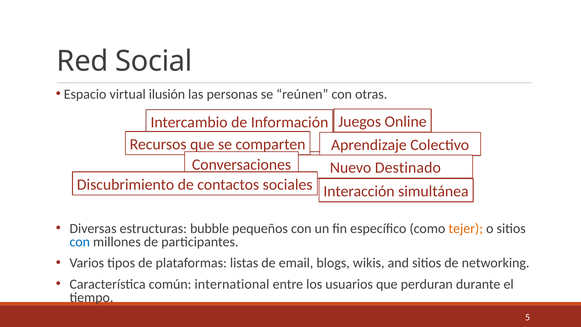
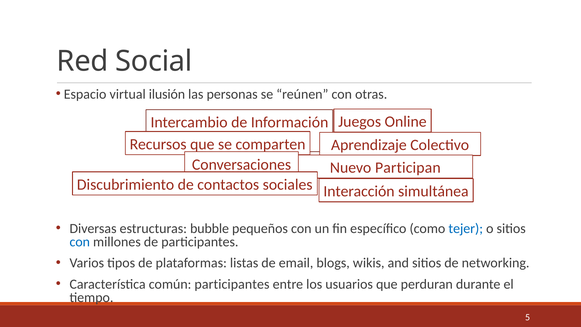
Destinado: Destinado -> Participan
tejer colour: orange -> blue
común international: international -> participantes
